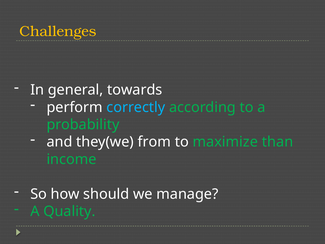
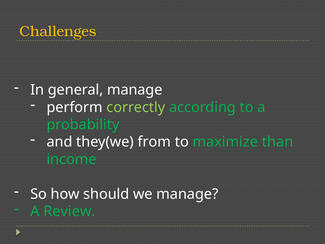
general towards: towards -> manage
correctly colour: light blue -> light green
Quality: Quality -> Review
